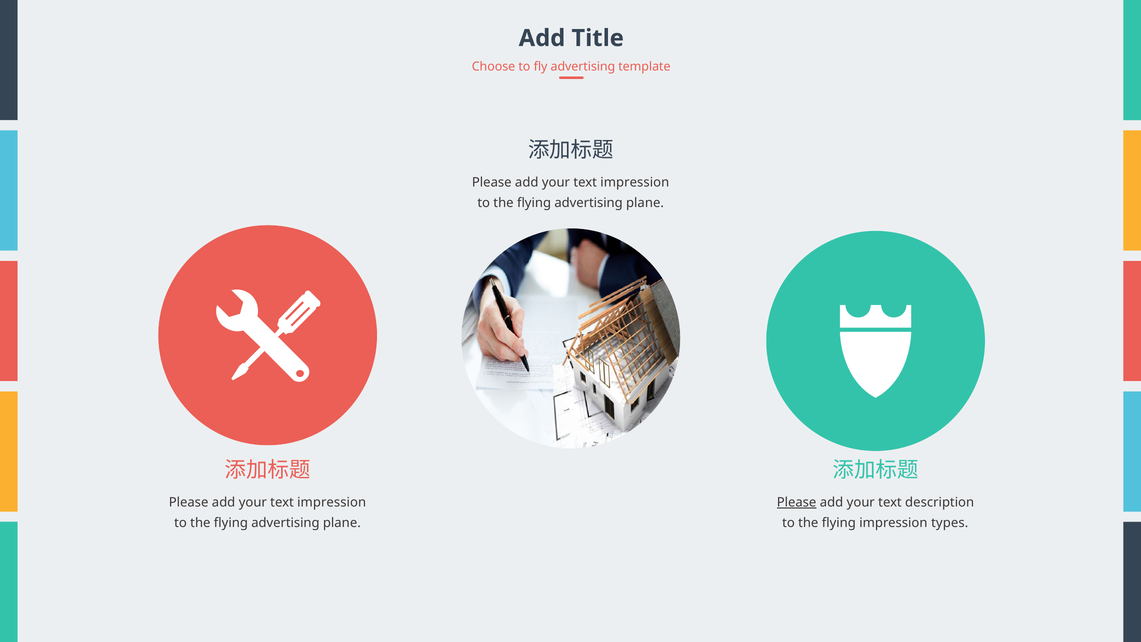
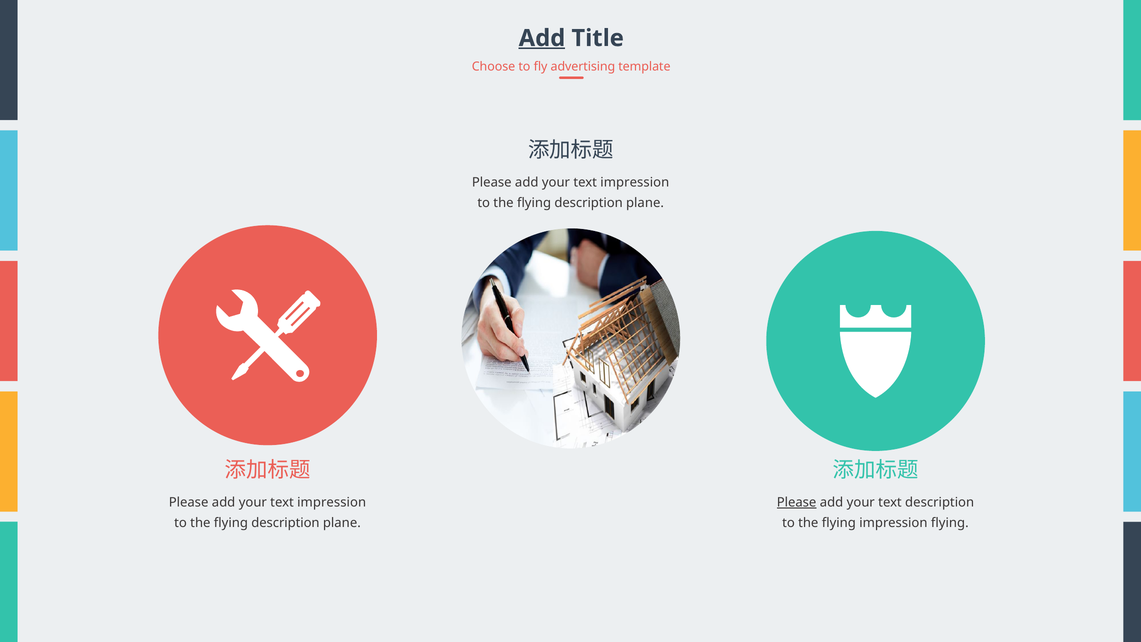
Add at (542, 38) underline: none -> present
advertising at (589, 203): advertising -> description
advertising at (285, 523): advertising -> description
impression types: types -> flying
